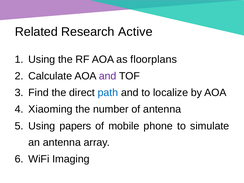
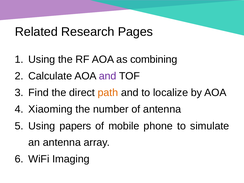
Active: Active -> Pages
floorplans: floorplans -> combining
path colour: blue -> orange
